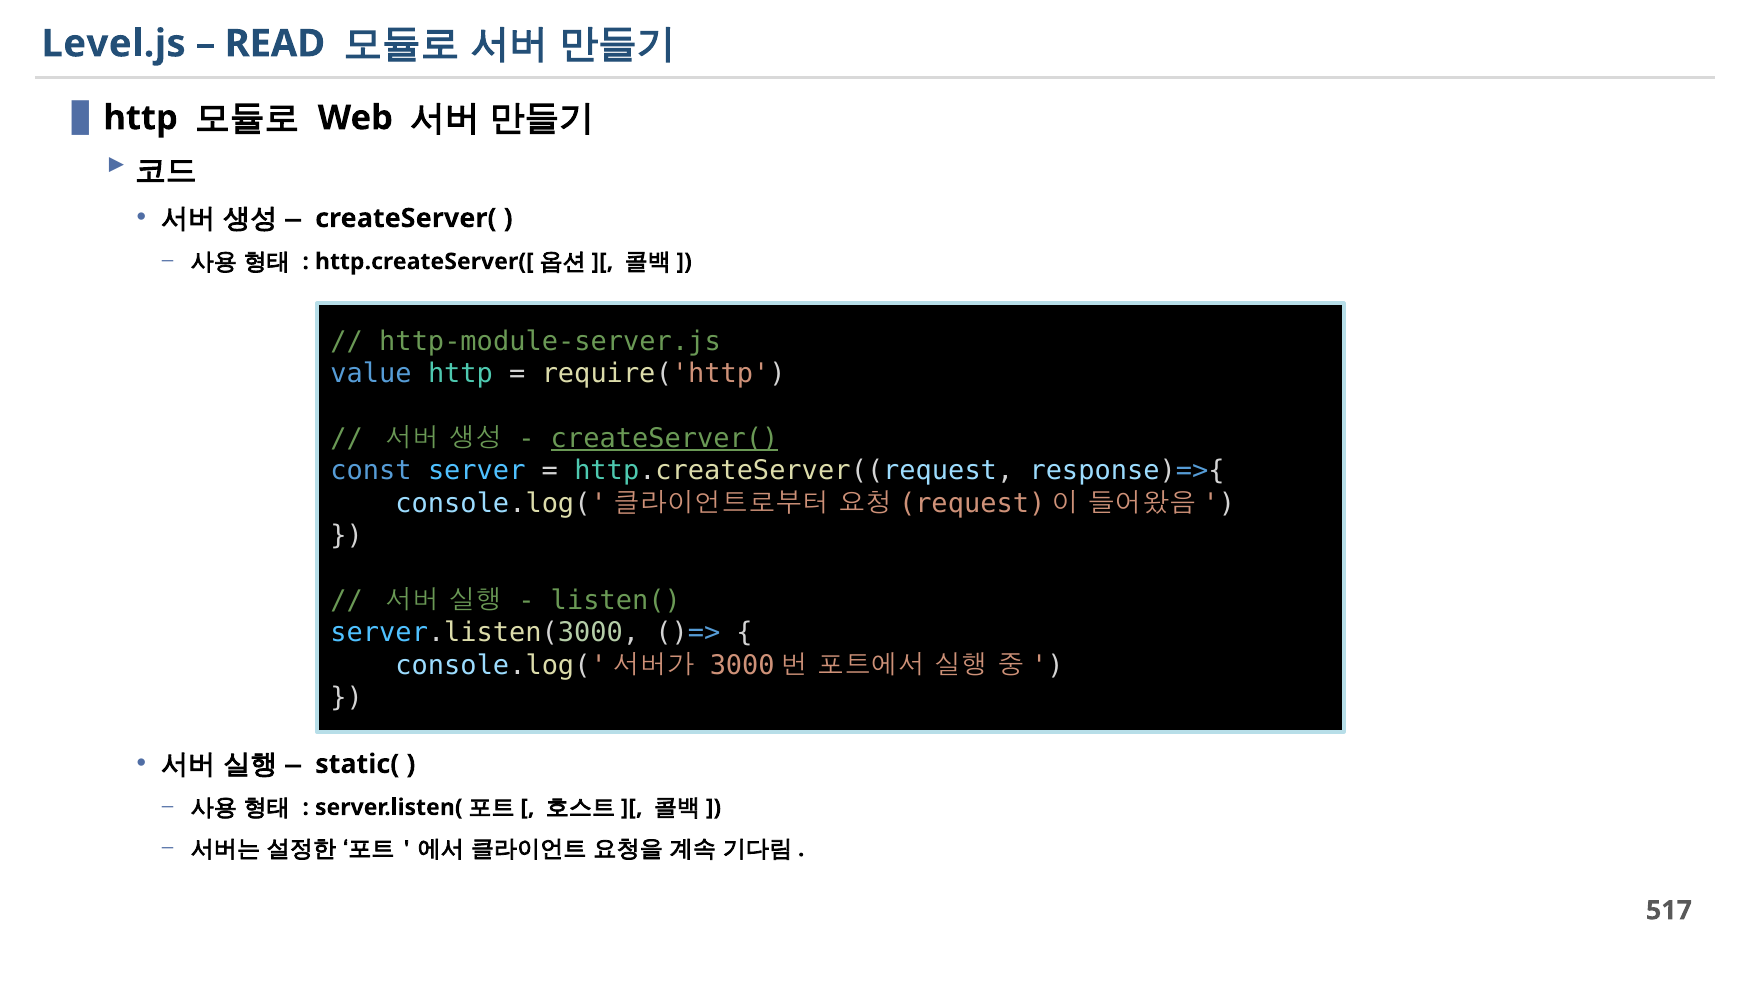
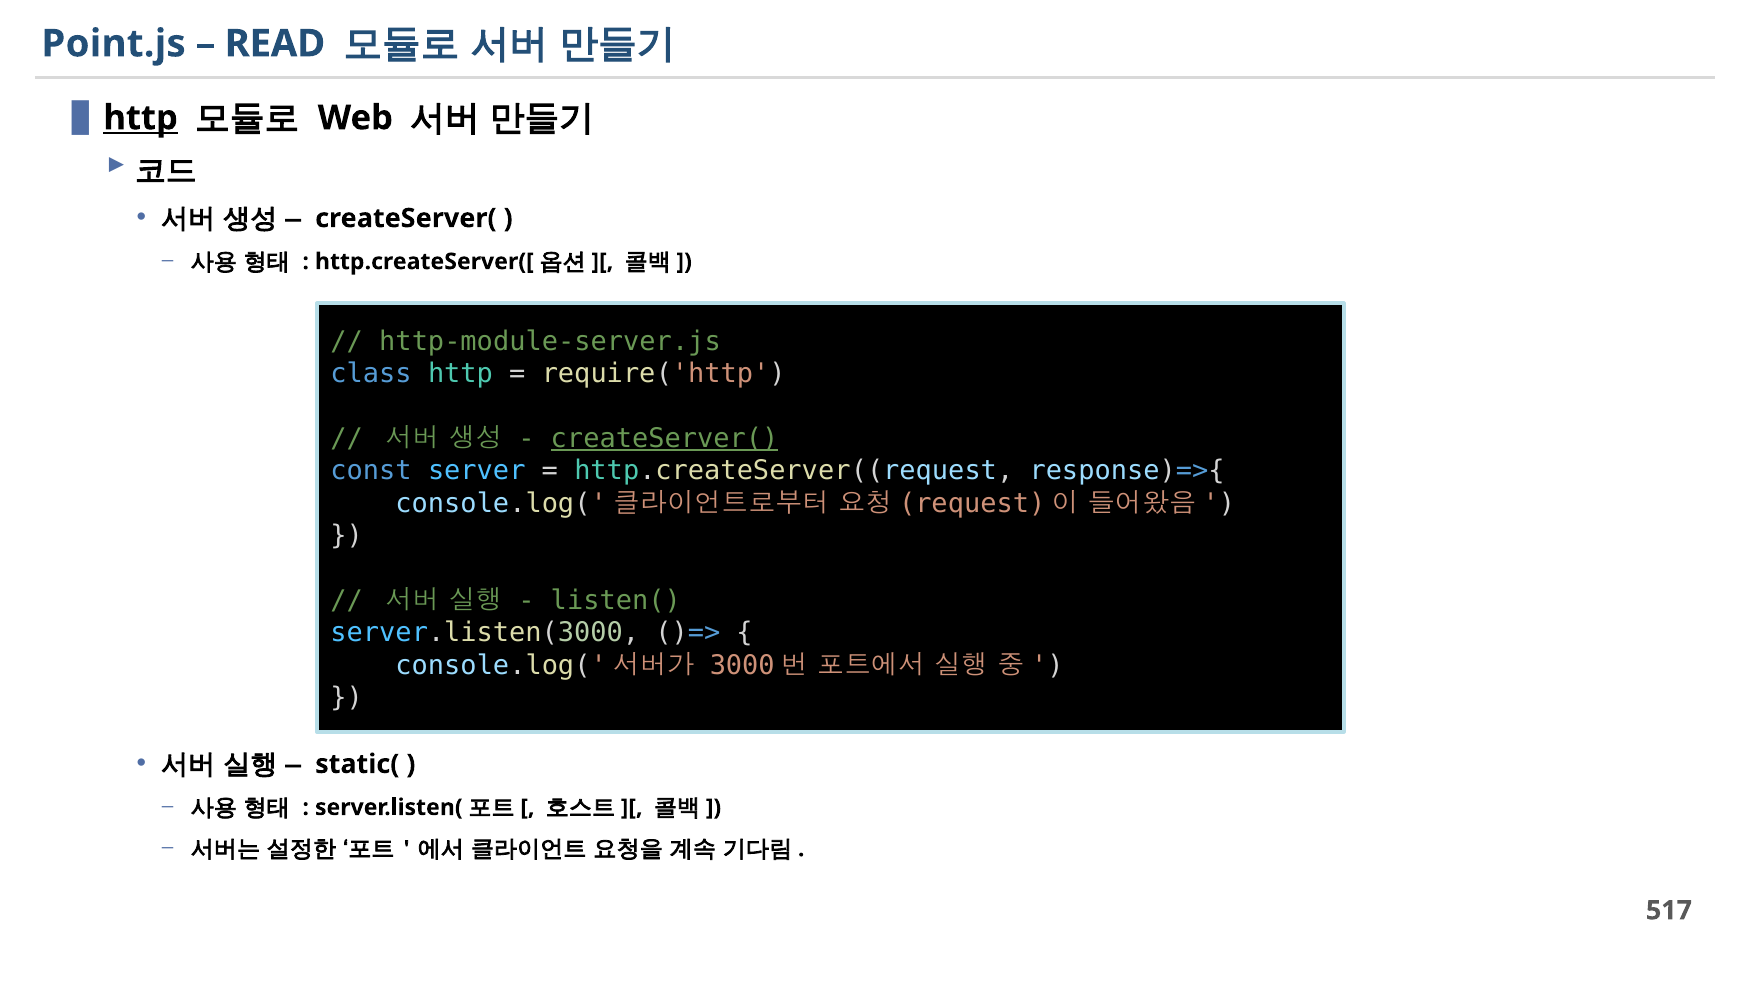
Level.js: Level.js -> Point.js
http at (141, 118) underline: none -> present
value: value -> class
